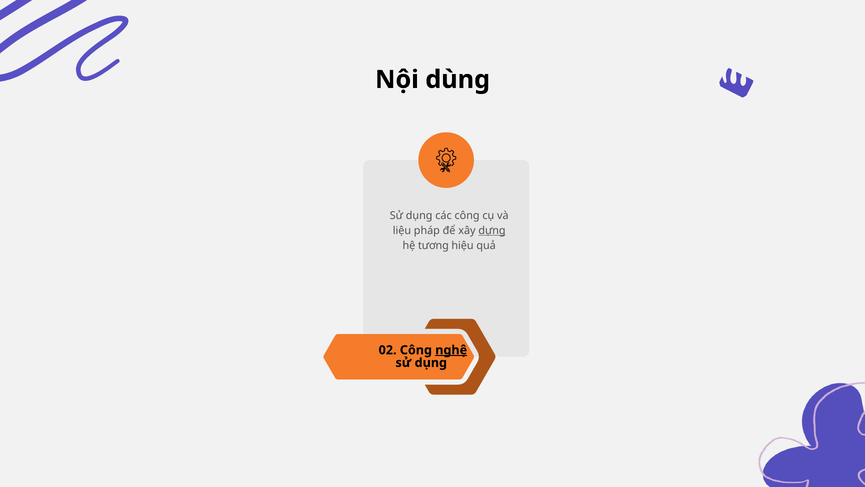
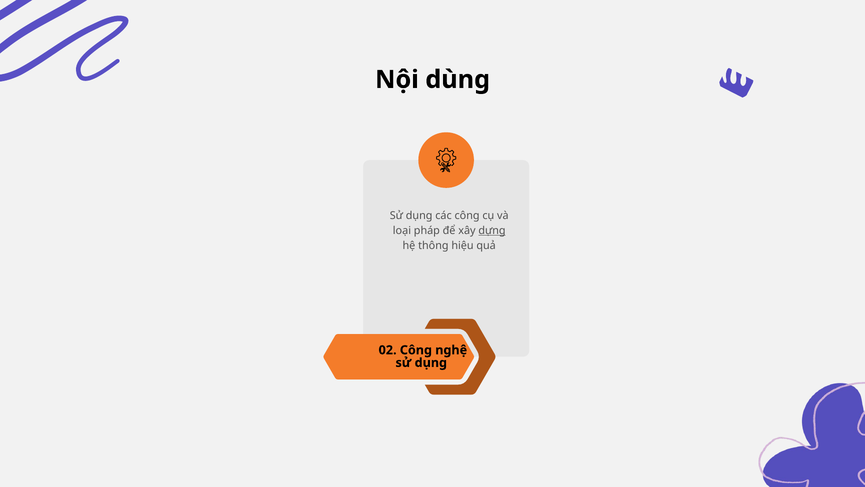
liệu: liệu -> loại
tương: tương -> thông
nghệ underline: present -> none
